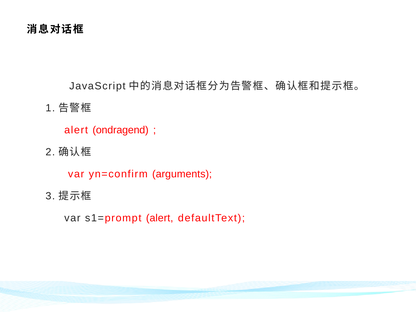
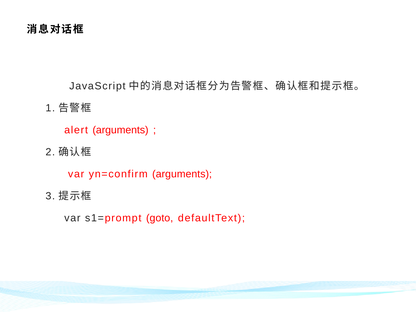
alert ondragend: ondragend -> arguments
s1=prompt alert: alert -> goto
